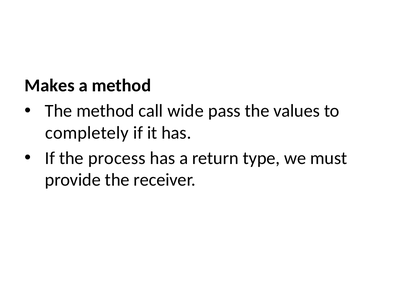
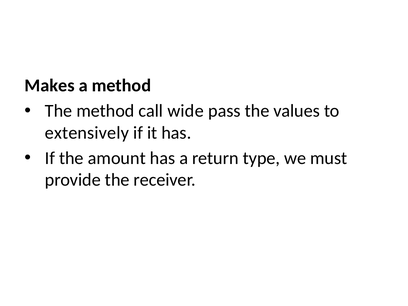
completely: completely -> extensively
process: process -> amount
